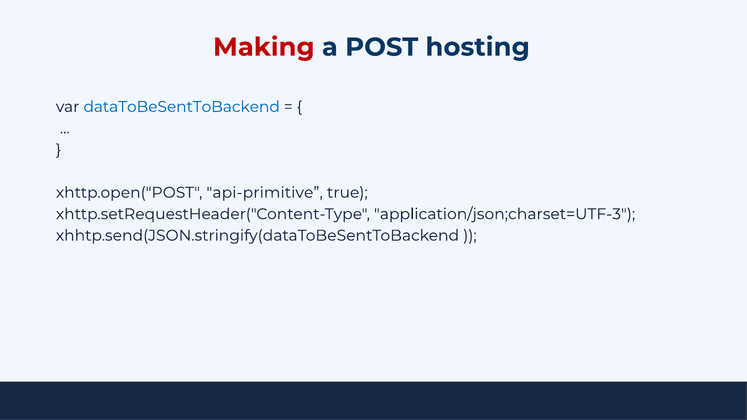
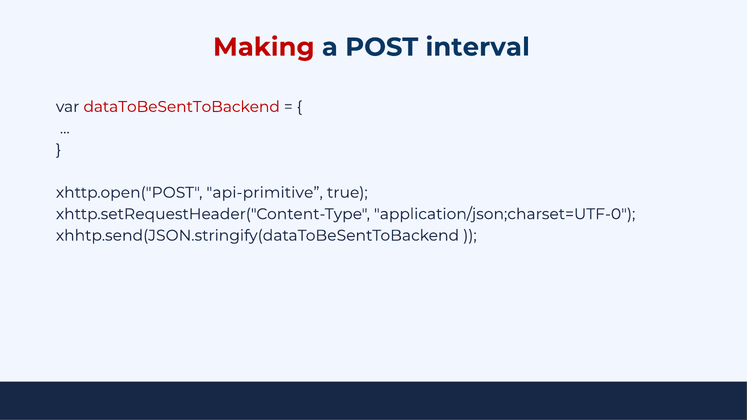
hosting: hosting -> interval
dataToBeSentToBackend colour: blue -> red
application/json;charset=UTF-3: application/json;charset=UTF-3 -> application/json;charset=UTF-0
